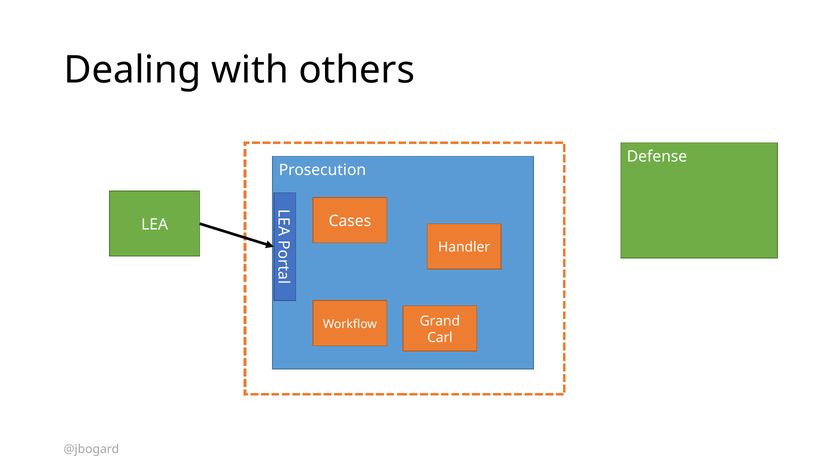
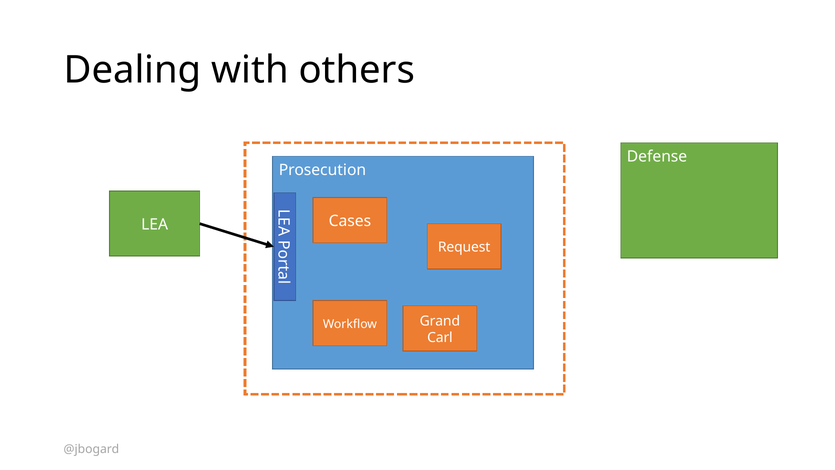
Handler: Handler -> Request
